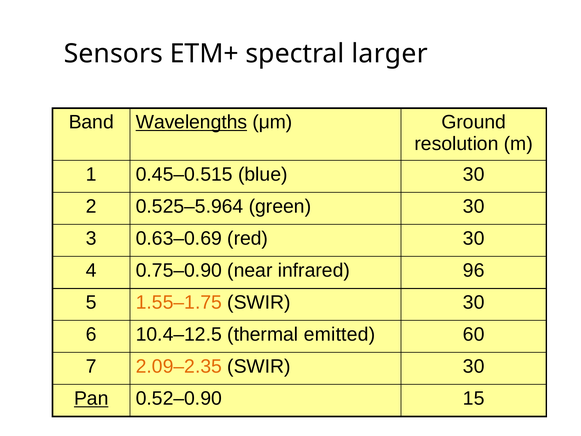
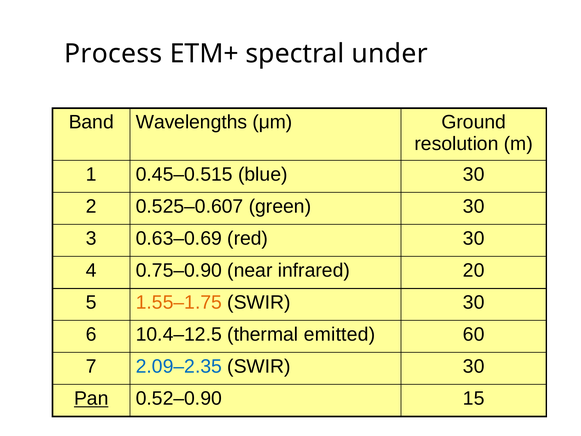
Sensors: Sensors -> Process
larger: larger -> under
Wavelengths underline: present -> none
0.525–5.964: 0.525–5.964 -> 0.525–0.607
96: 96 -> 20
2.09–2.35 colour: orange -> blue
